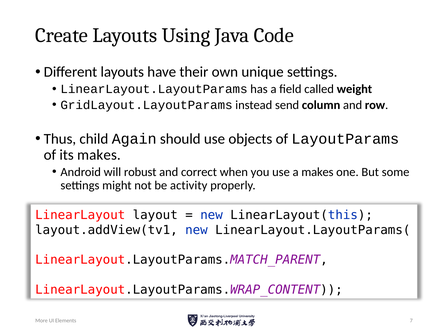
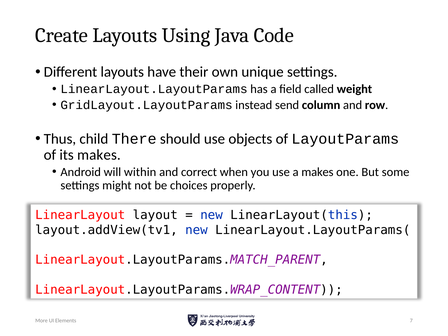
Again: Again -> There
robust: robust -> within
activity: activity -> choices
